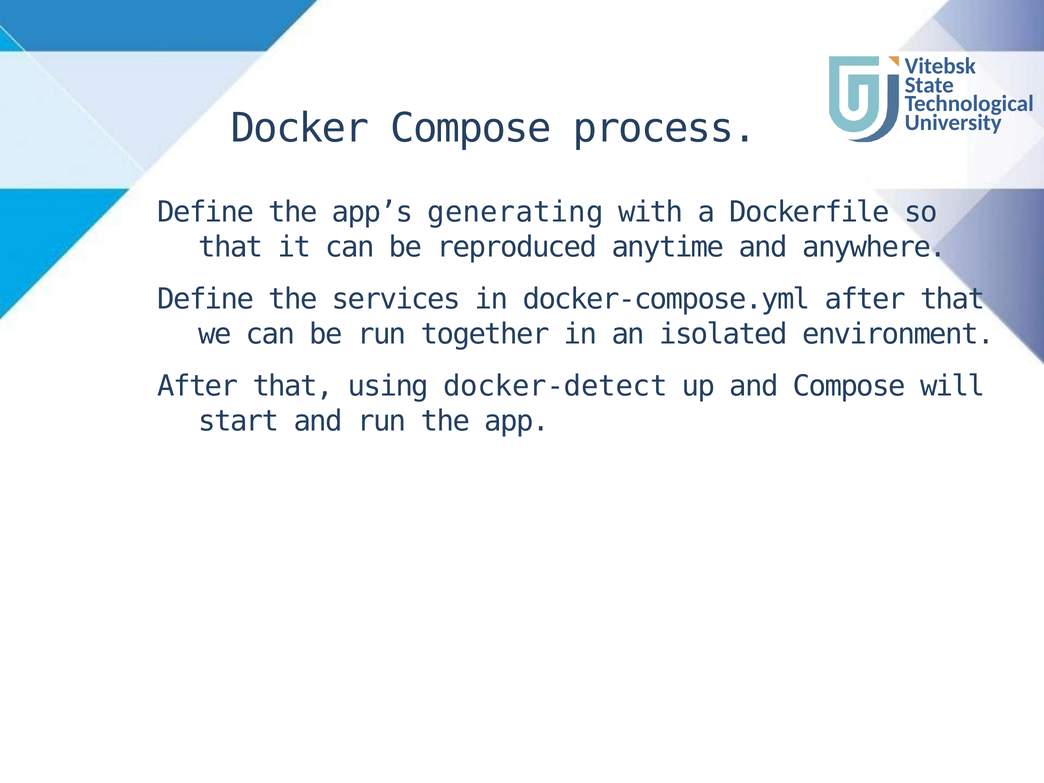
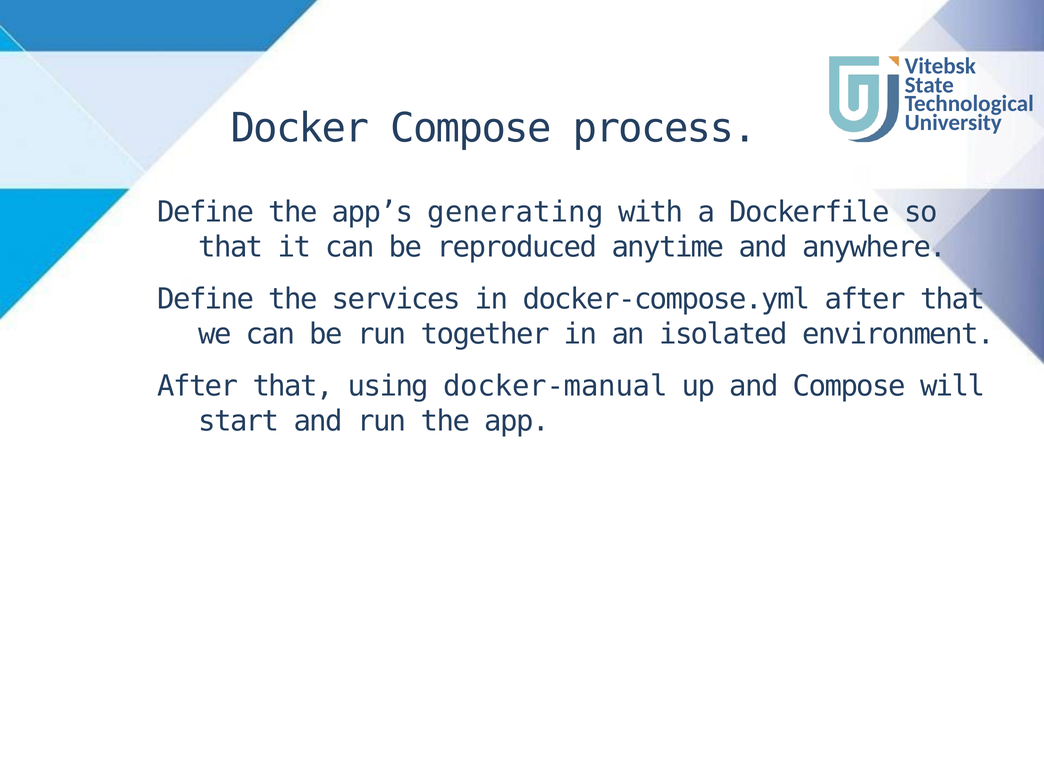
docker-detect: docker-detect -> docker-manual
